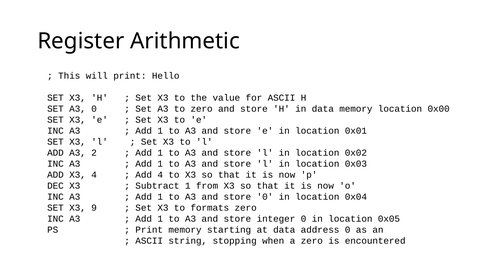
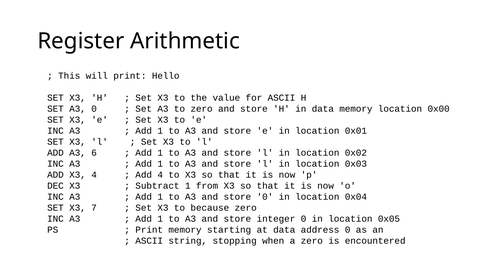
2: 2 -> 6
9: 9 -> 7
formats: formats -> because
